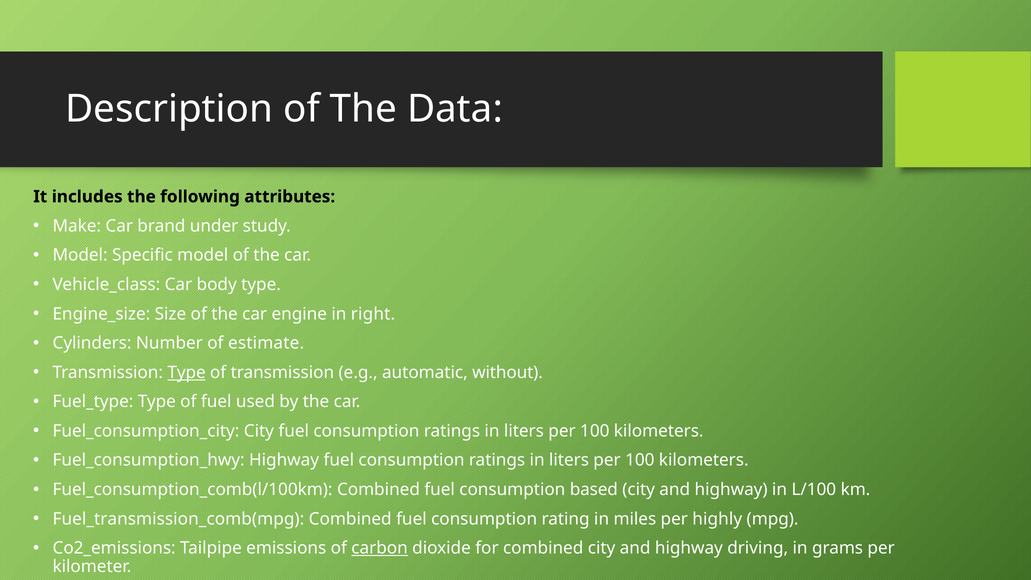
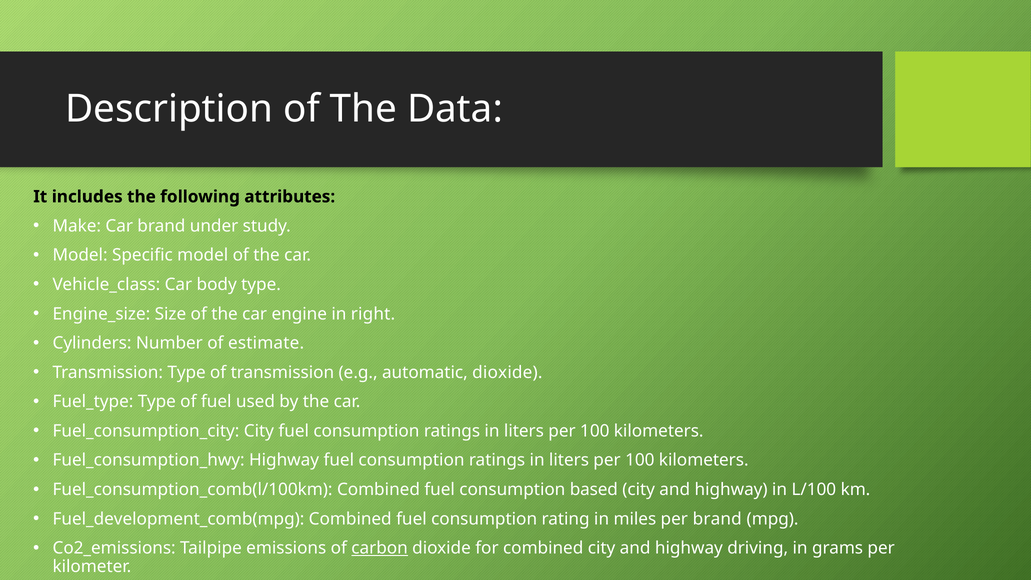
Type at (187, 372) underline: present -> none
automatic without: without -> dioxide
Fuel_transmission_comb(mpg: Fuel_transmission_comb(mpg -> Fuel_development_comb(mpg
per highly: highly -> brand
